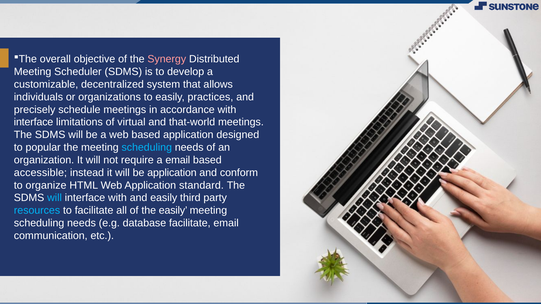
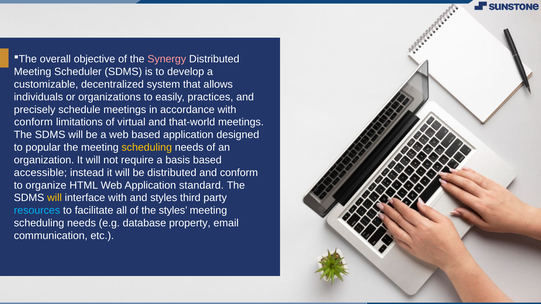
interface at (34, 122): interface -> conform
scheduling at (147, 148) colour: light blue -> yellow
a email: email -> basis
be application: application -> distributed
will at (55, 198) colour: light blue -> yellow
and easily: easily -> styles
the easily: easily -> styles
database facilitate: facilitate -> property
